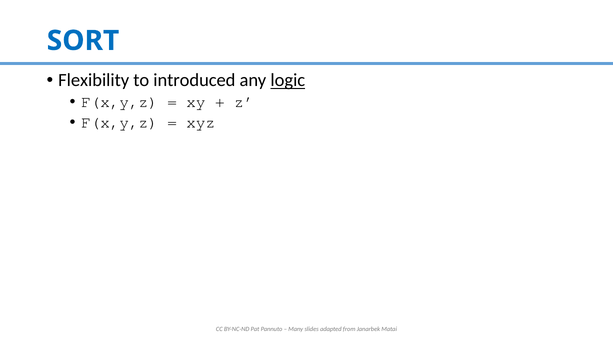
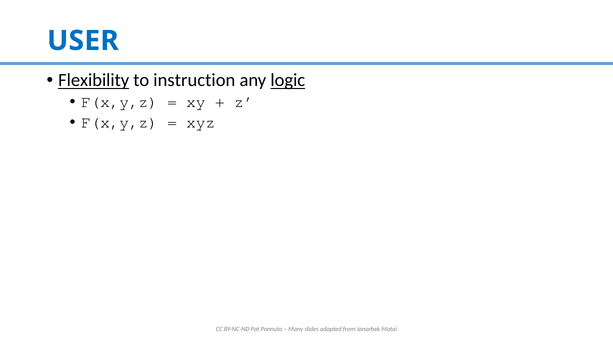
SORT: SORT -> USER
Flexibility underline: none -> present
introduced: introduced -> instruction
